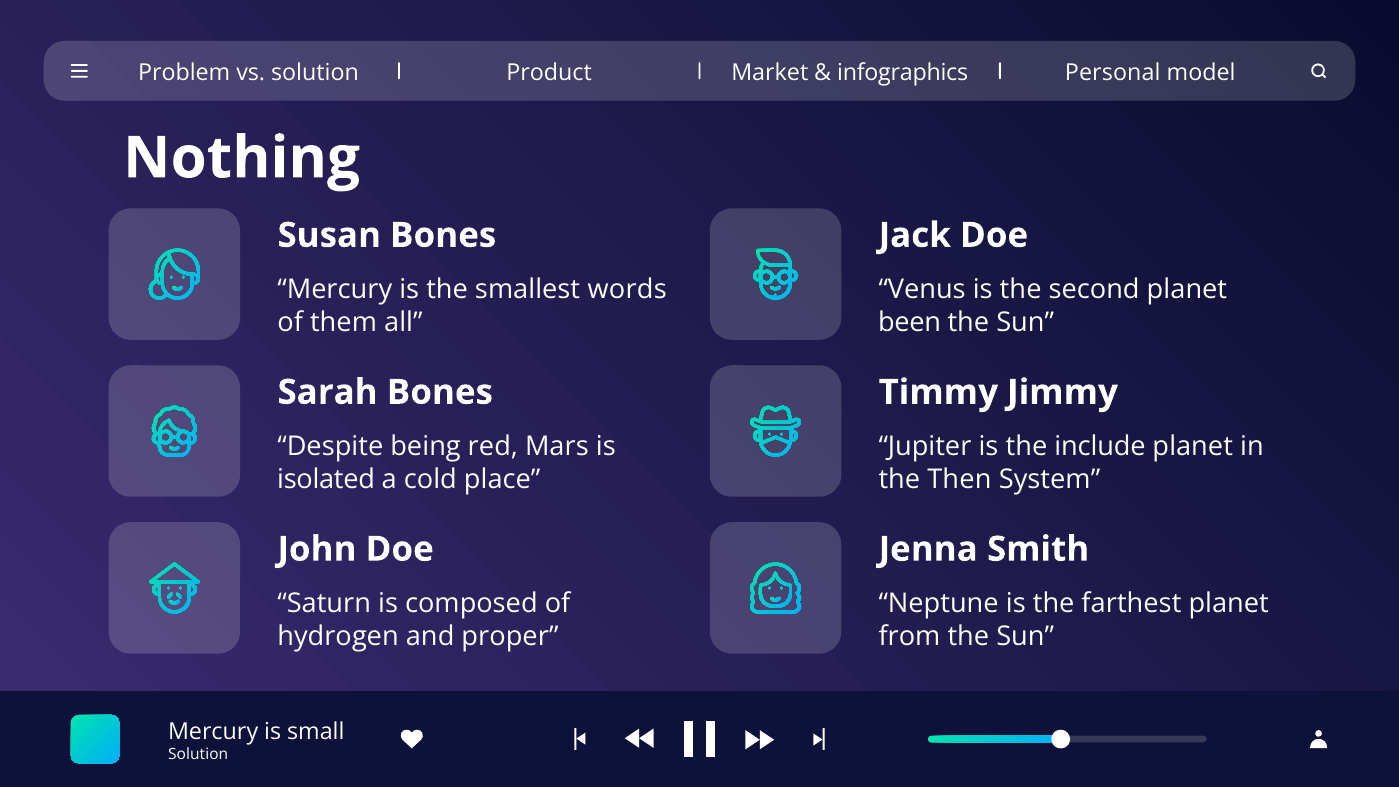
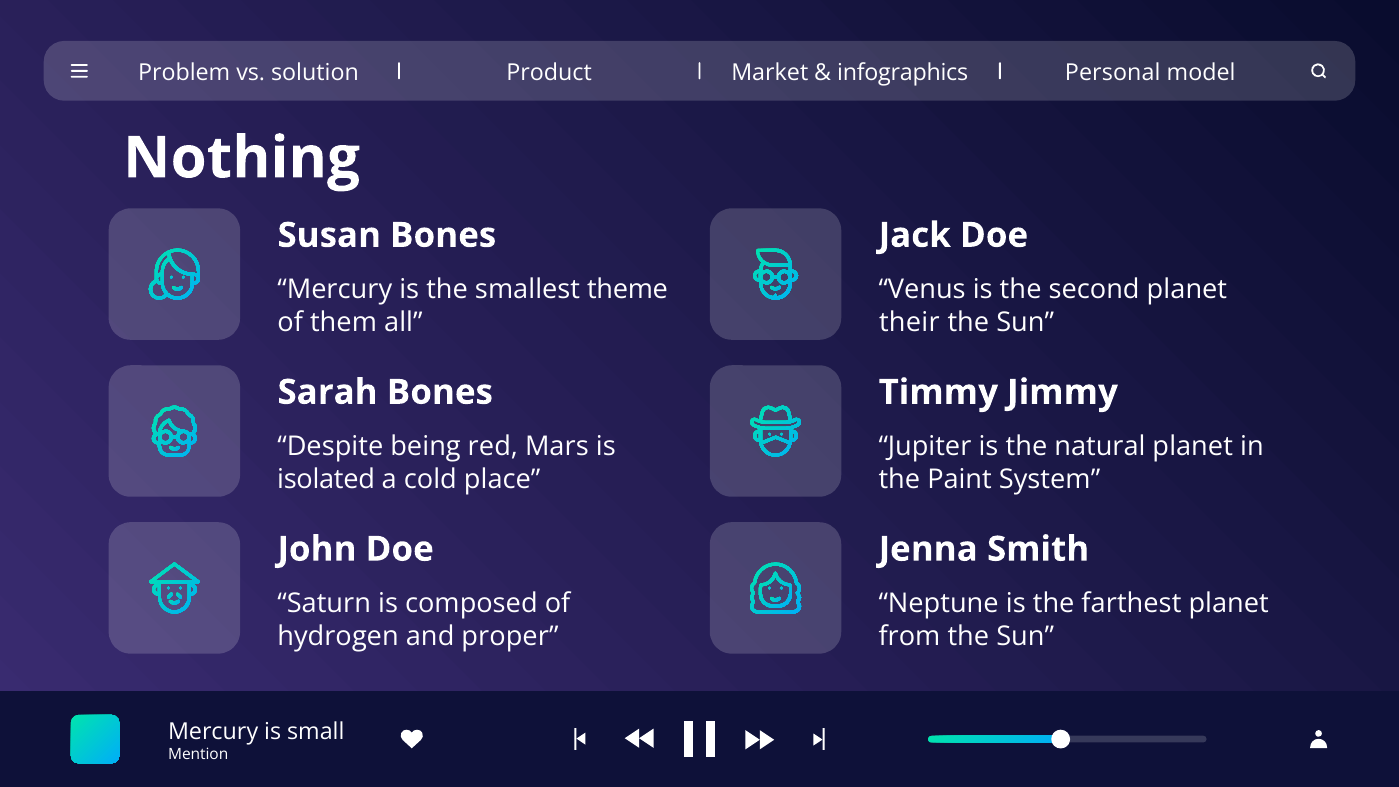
words: words -> theme
been: been -> their
include: include -> natural
Then: Then -> Paint
Solution at (198, 754): Solution -> Mention
